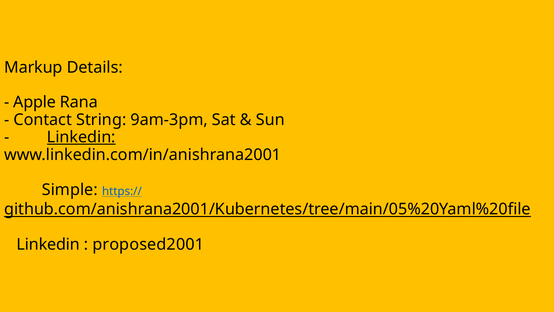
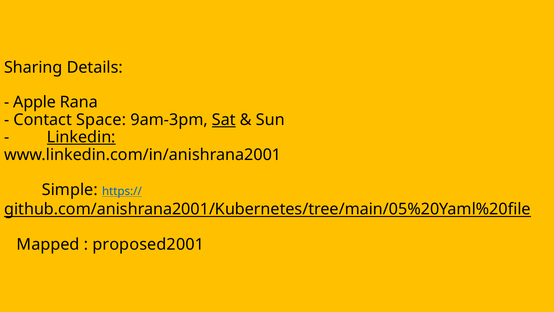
Markup: Markup -> Sharing
String: String -> Space
Sat underline: none -> present
Linkedin at (48, 244): Linkedin -> Mapped
